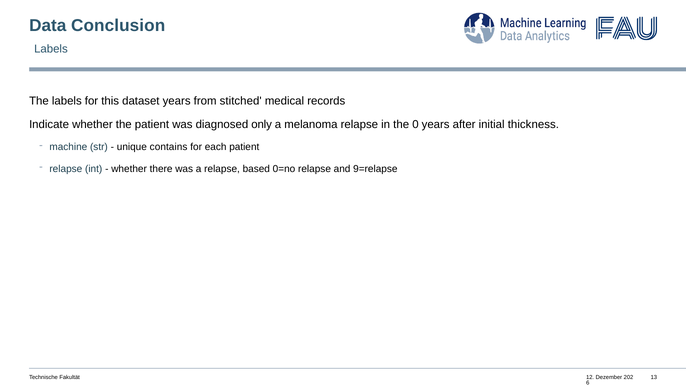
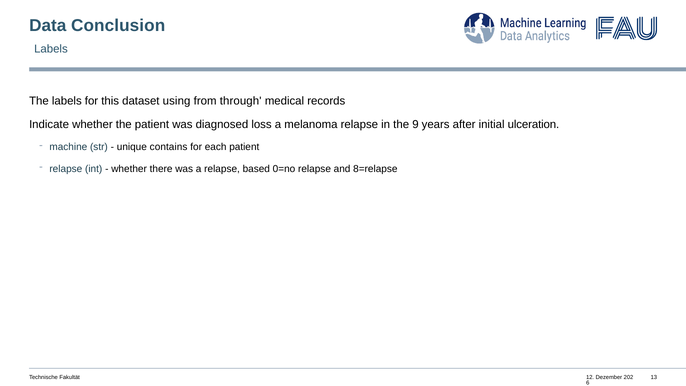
dataset years: years -> using
stitched: stitched -> through
only: only -> loss
0: 0 -> 9
thickness: thickness -> ulceration
9=relapse: 9=relapse -> 8=relapse
